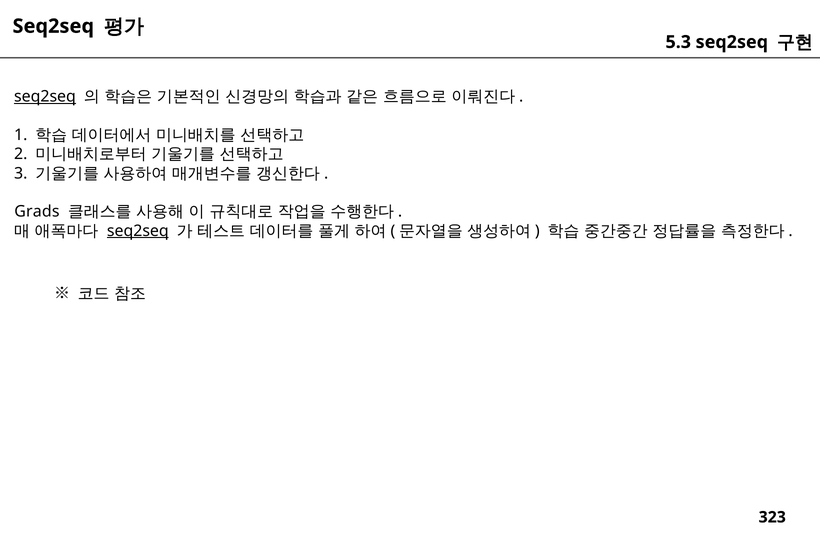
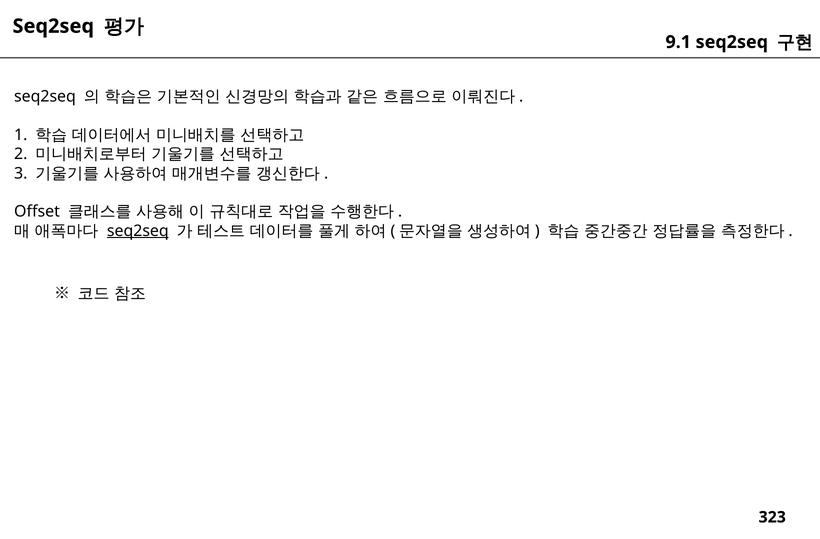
5.3: 5.3 -> 9.1
seq2seq at (45, 97) underline: present -> none
Grads: Grads -> Offset
